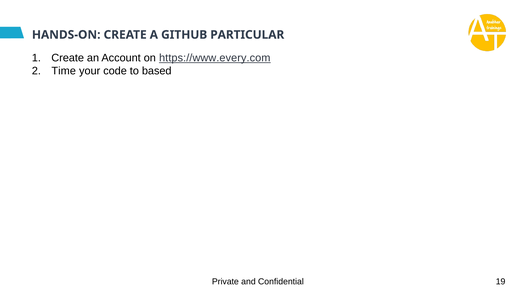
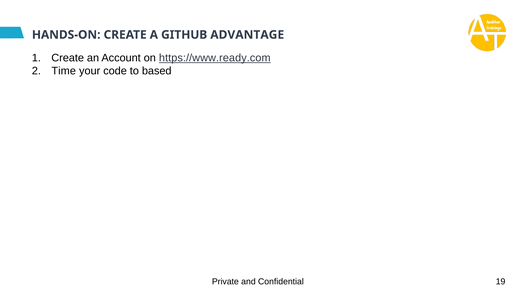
PARTICULAR: PARTICULAR -> ADVANTAGE
https://www.every.com: https://www.every.com -> https://www.ready.com
